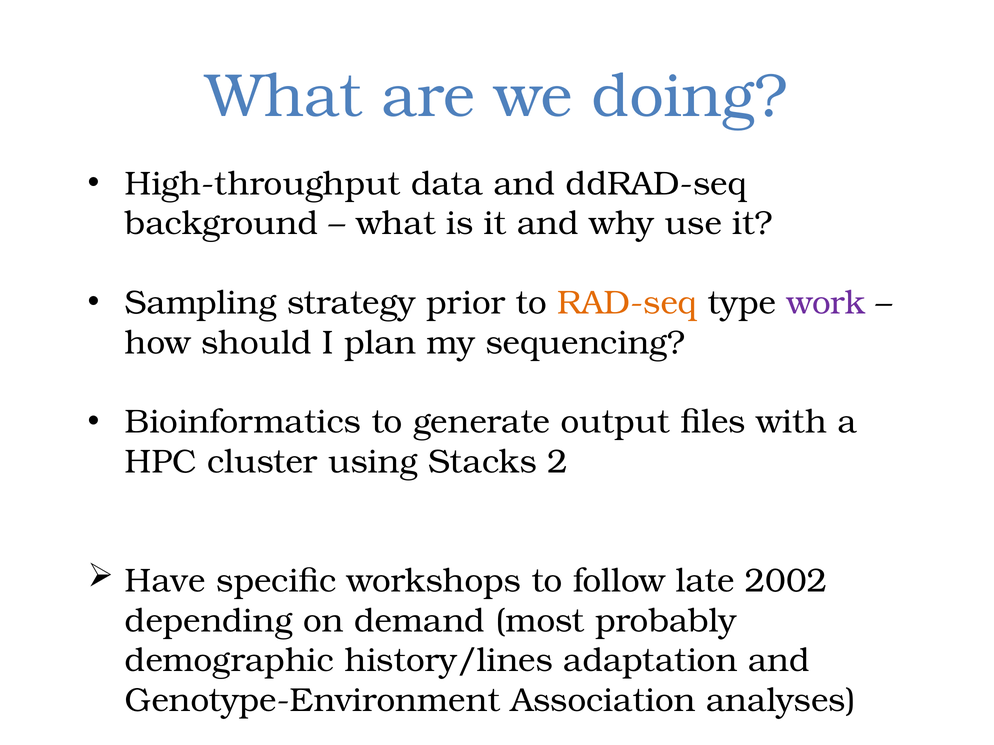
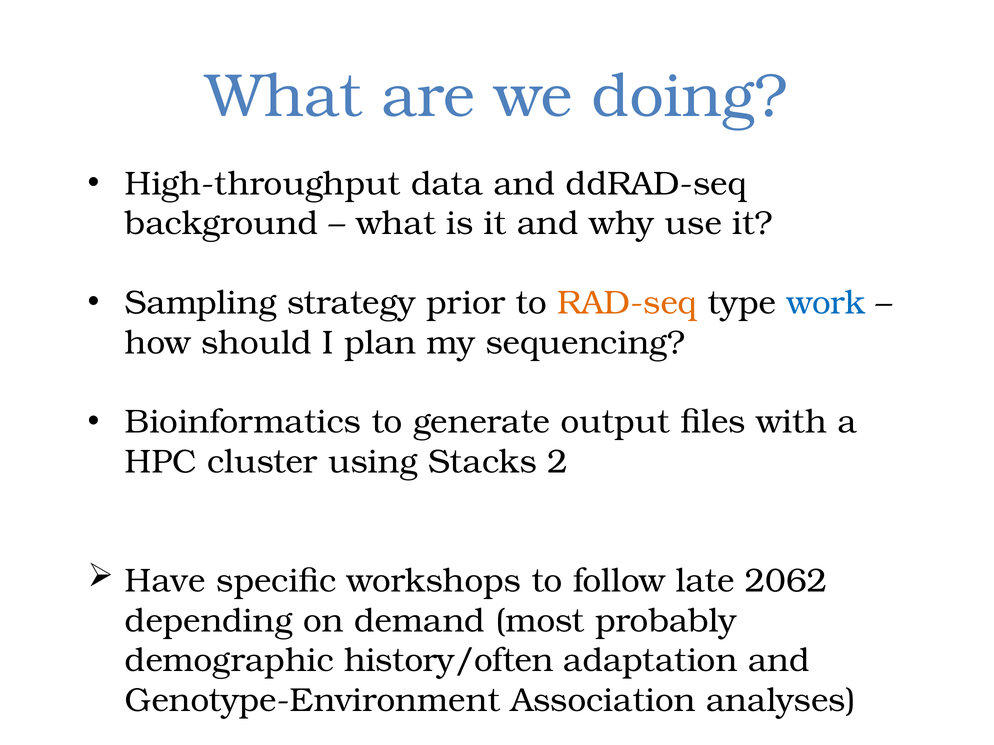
work colour: purple -> blue
2002: 2002 -> 2062
history/lines: history/lines -> history/often
